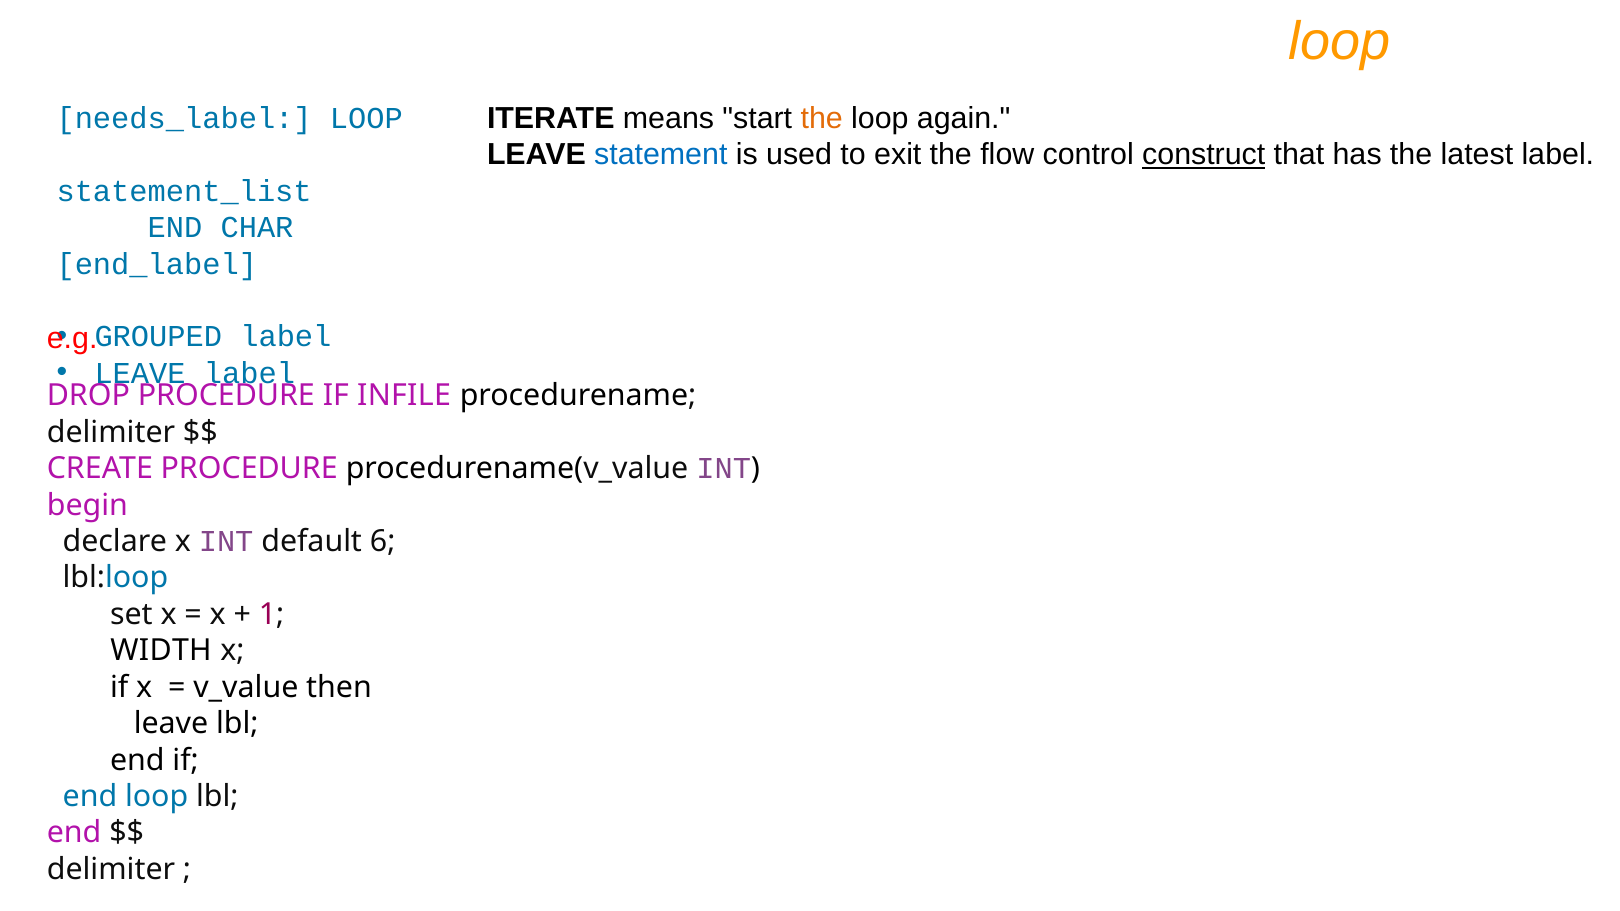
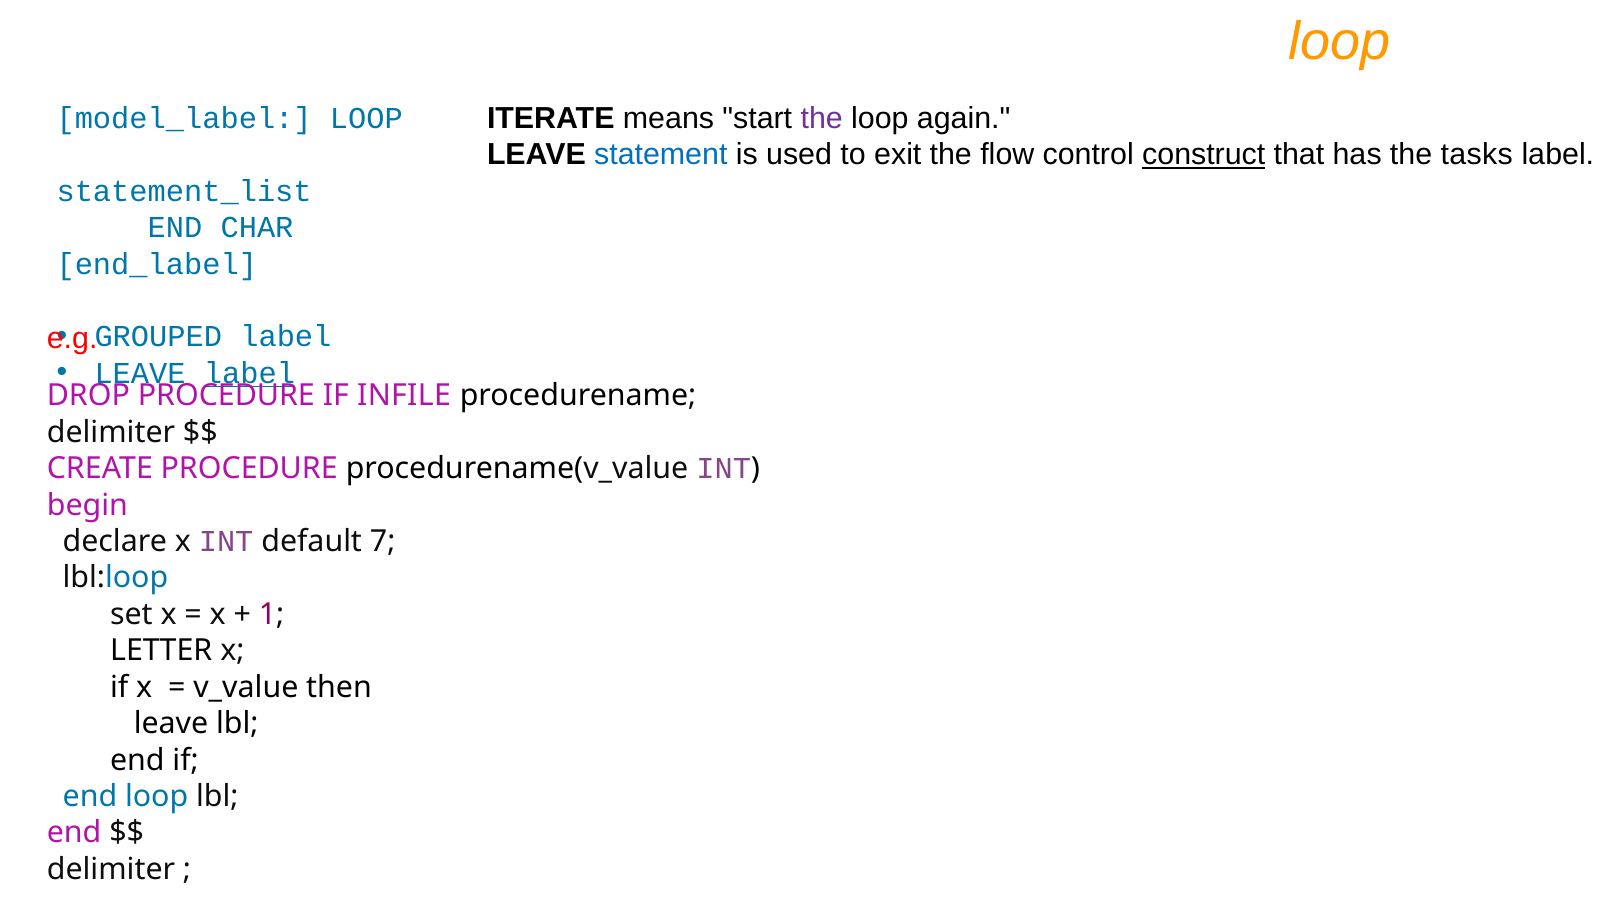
the at (822, 118) colour: orange -> purple
needs_label: needs_label -> model_label
latest: latest -> tasks
label at (249, 373) underline: none -> present
6: 6 -> 7
WIDTH: WIDTH -> LETTER
